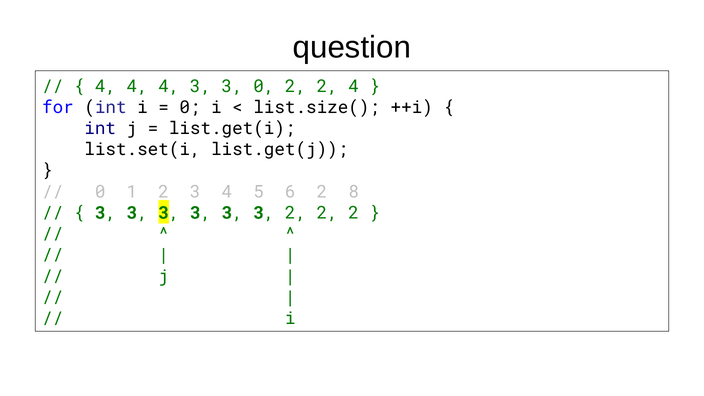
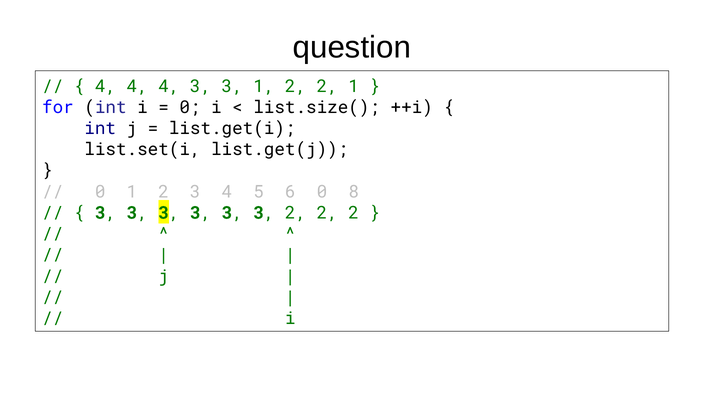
3 0: 0 -> 1
2 4: 4 -> 1
6 2: 2 -> 0
